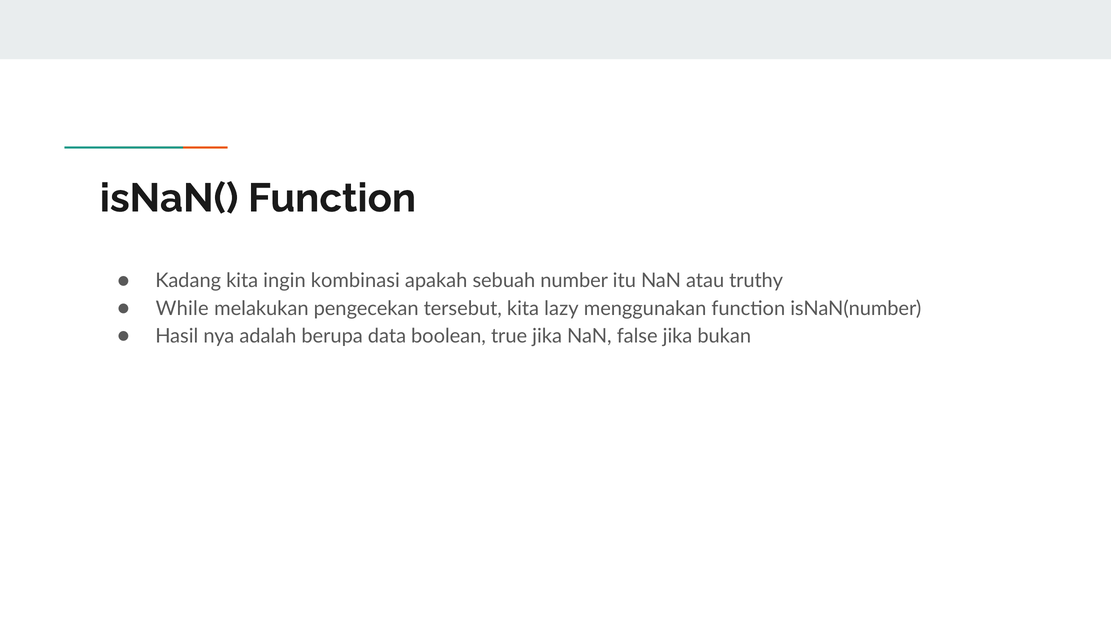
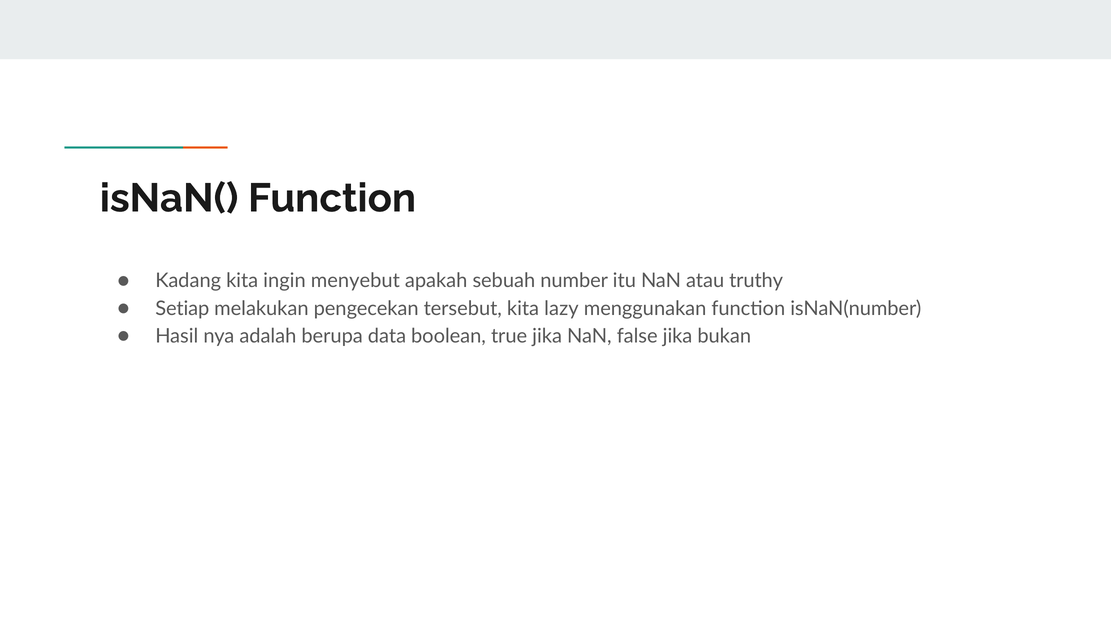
kombinasi: kombinasi -> menyebut
While: While -> Setiap
